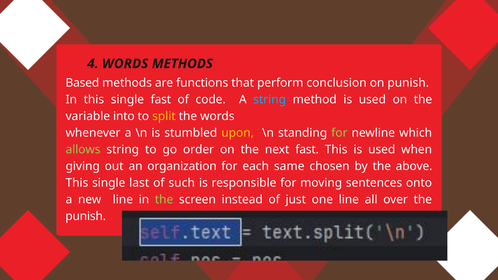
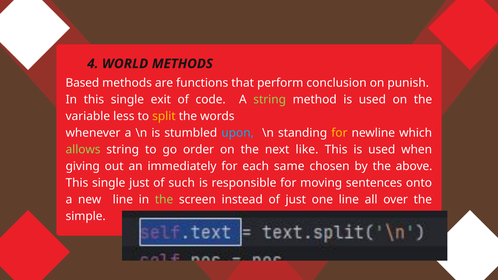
4 WORDS: WORDS -> WORLD
single fast: fast -> exit
string at (270, 100) colour: light blue -> light green
into: into -> less
upon colour: yellow -> light blue
for at (339, 133) colour: light green -> yellow
next fast: fast -> like
organization: organization -> immediately
single last: last -> just
punish at (86, 216): punish -> simple
